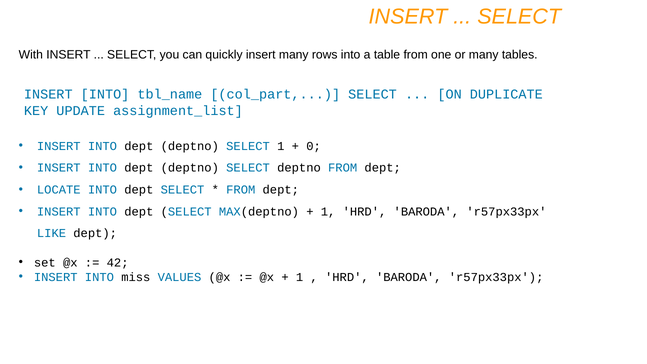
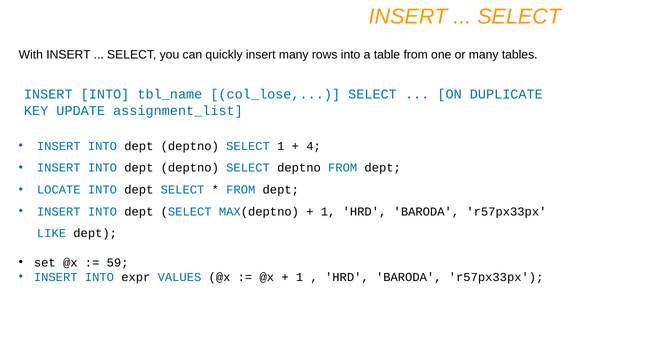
col_part: col_part -> col_lose
0: 0 -> 4
42: 42 -> 59
miss: miss -> expr
